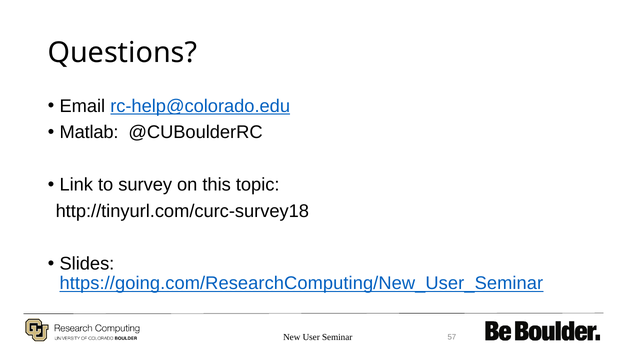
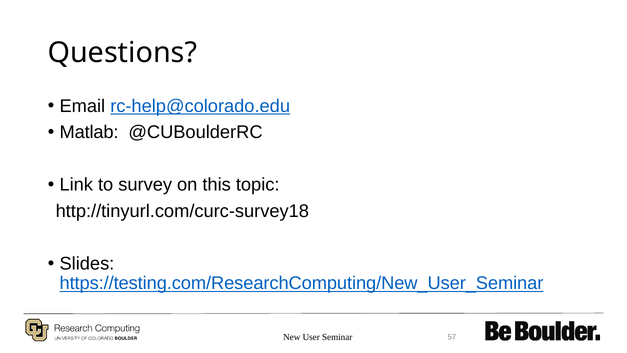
https://going.com/ResearchComputing/New_User_Seminar: https://going.com/ResearchComputing/New_User_Seminar -> https://testing.com/ResearchComputing/New_User_Seminar
